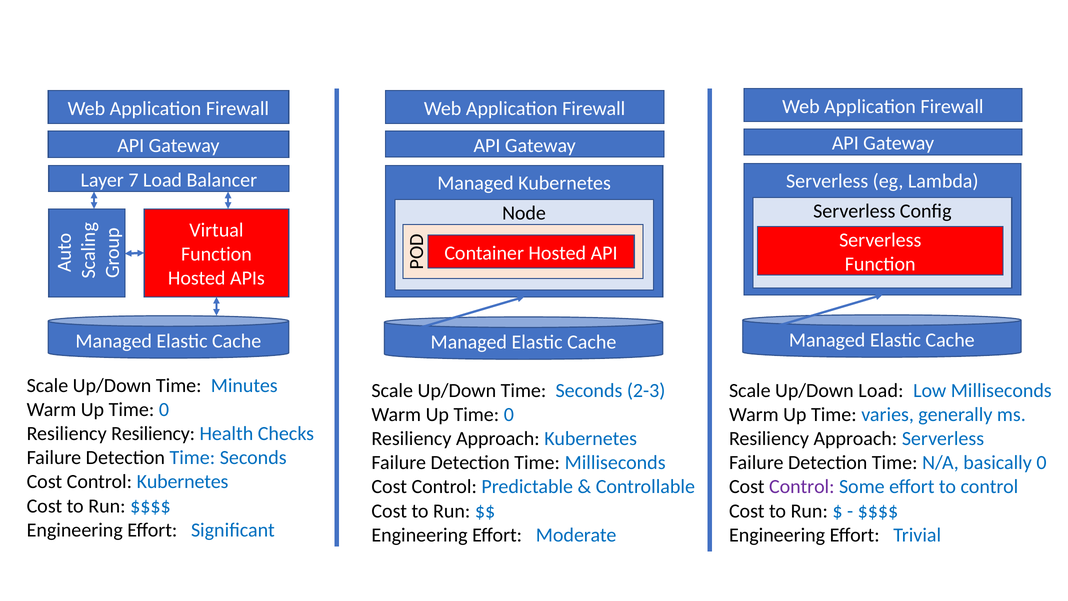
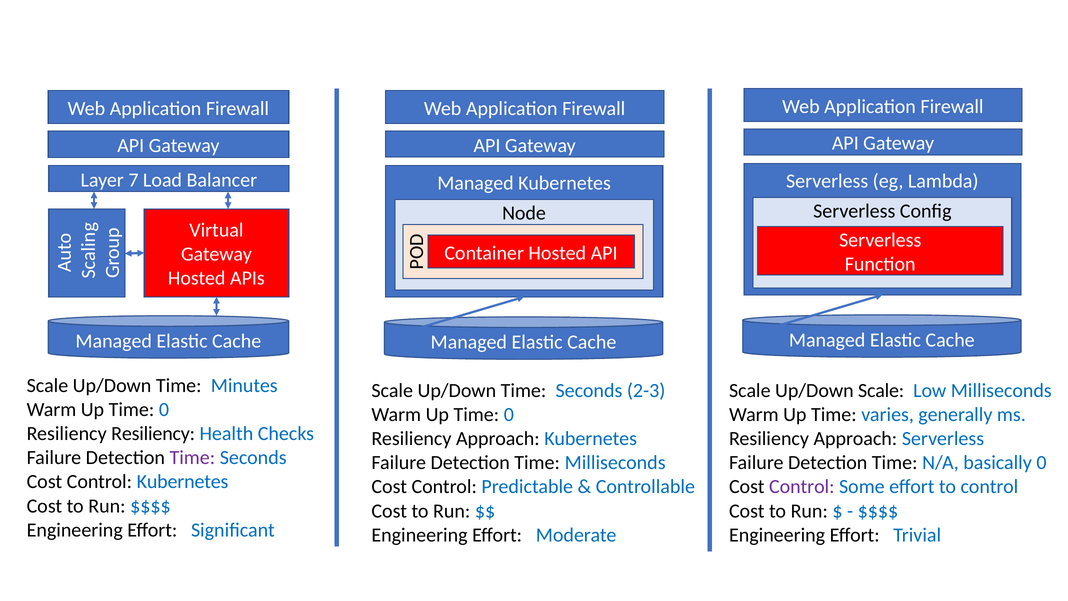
Function at (216, 254): Function -> Gateway
Up/Down Load: Load -> Scale
Time at (192, 458) colour: blue -> purple
